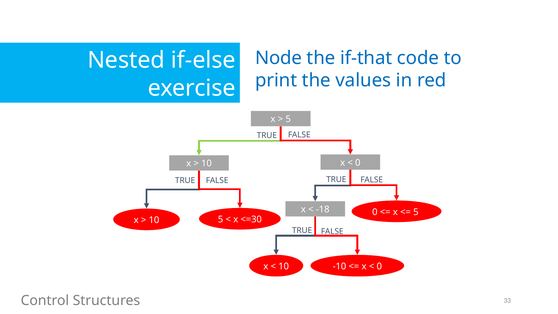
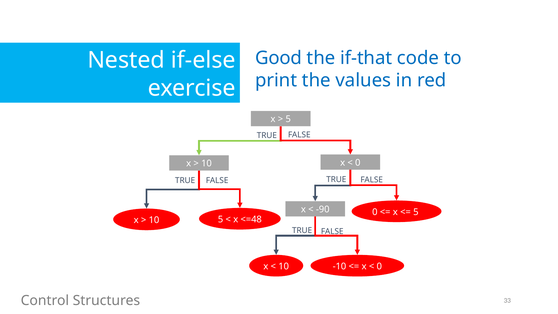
Node: Node -> Good
-18: -18 -> -90
<=30: <=30 -> <=48
